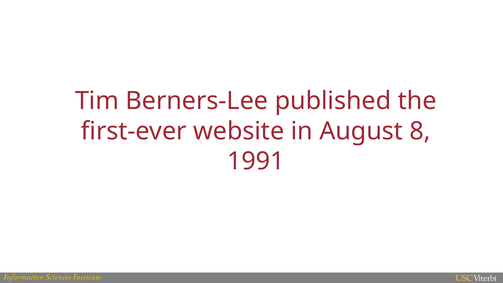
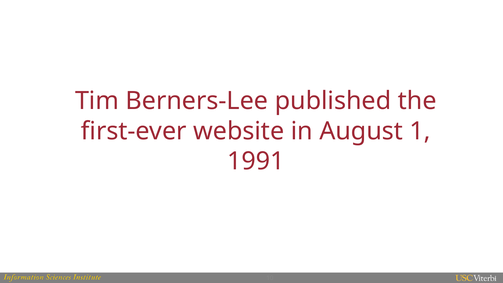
8: 8 -> 1
